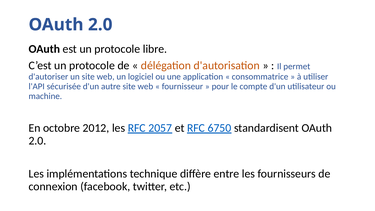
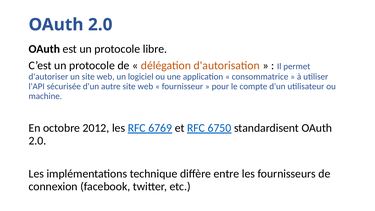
2057: 2057 -> 6769
